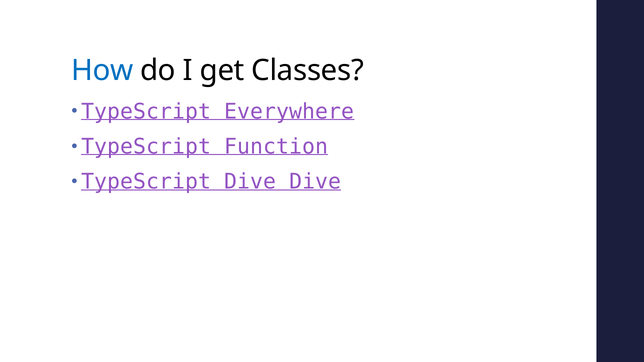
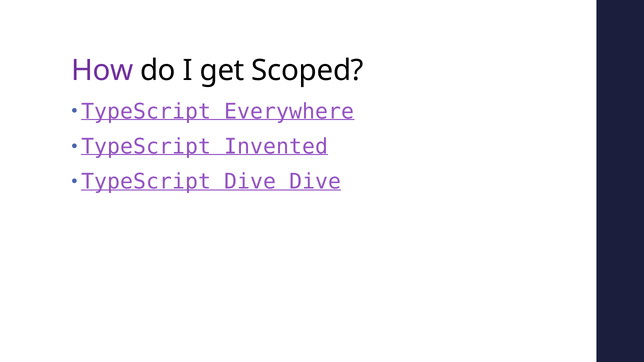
How colour: blue -> purple
Classes: Classes -> Scoped
Function: Function -> Invented
